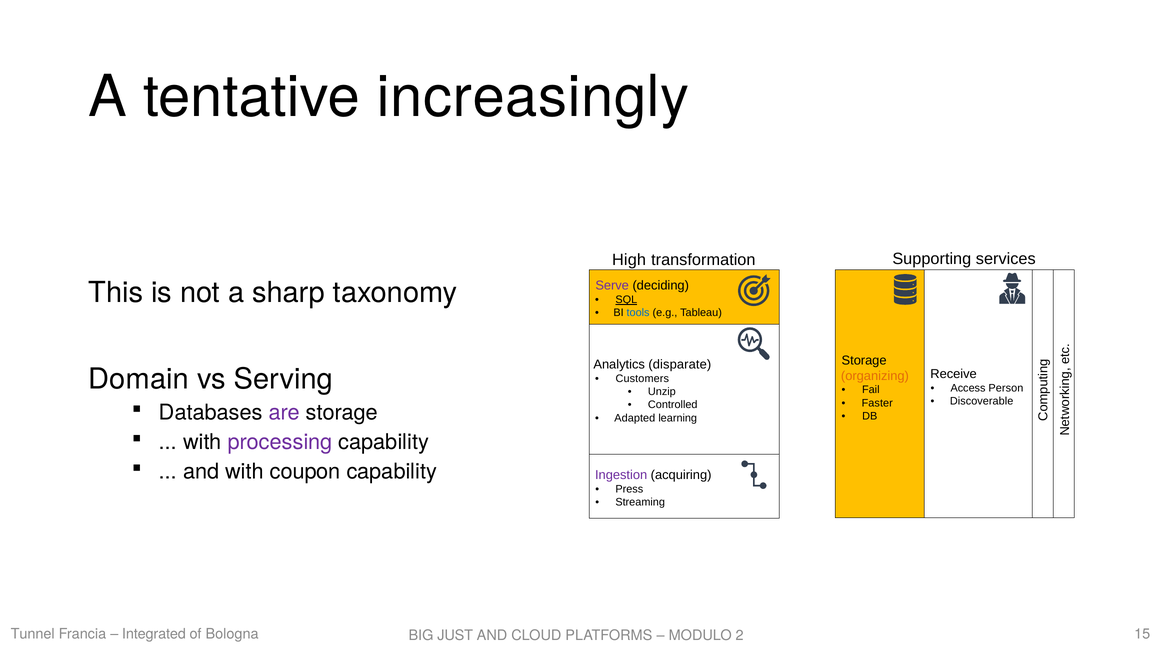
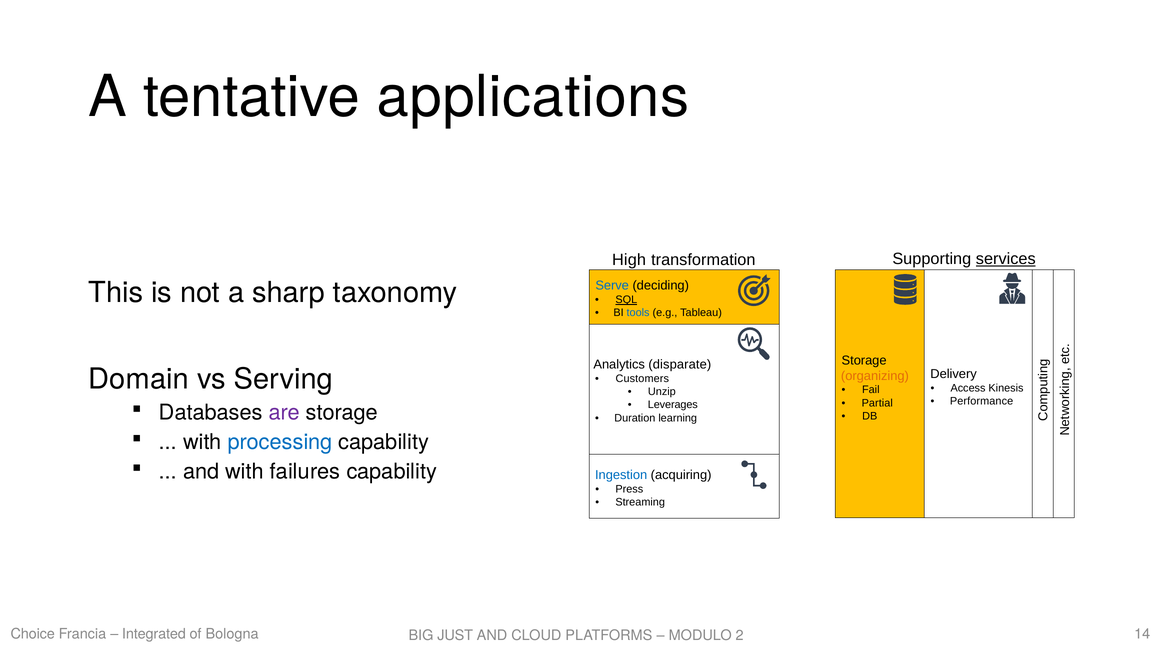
increasingly: increasingly -> applications
services underline: none -> present
Serve colour: purple -> blue
Receive: Receive -> Delivery
Person: Person -> Kinesis
Discoverable: Discoverable -> Performance
Faster: Faster -> Partial
Controlled: Controlled -> Leverages
Adapted: Adapted -> Duration
processing colour: purple -> blue
coupon: coupon -> failures
Ingestion colour: purple -> blue
Tunnel: Tunnel -> Choice
15: 15 -> 14
